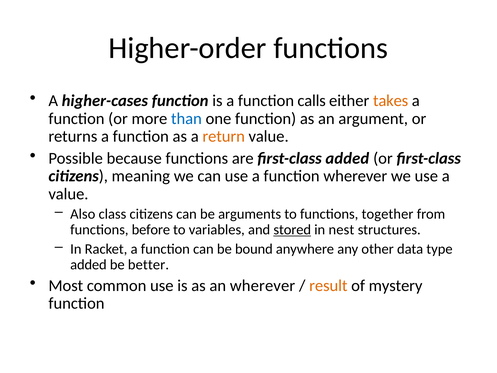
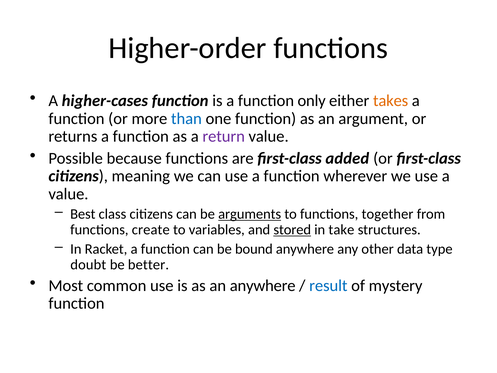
calls: calls -> only
return colour: orange -> purple
Also: Also -> Best
arguments underline: none -> present
before: before -> create
nest: nest -> take
added at (88, 264): added -> doubt
an wherever: wherever -> anywhere
result colour: orange -> blue
